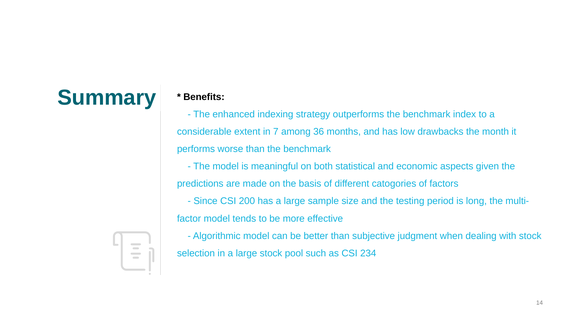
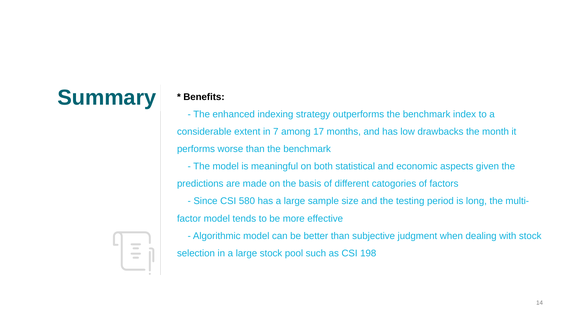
36: 36 -> 17
200: 200 -> 580
234: 234 -> 198
